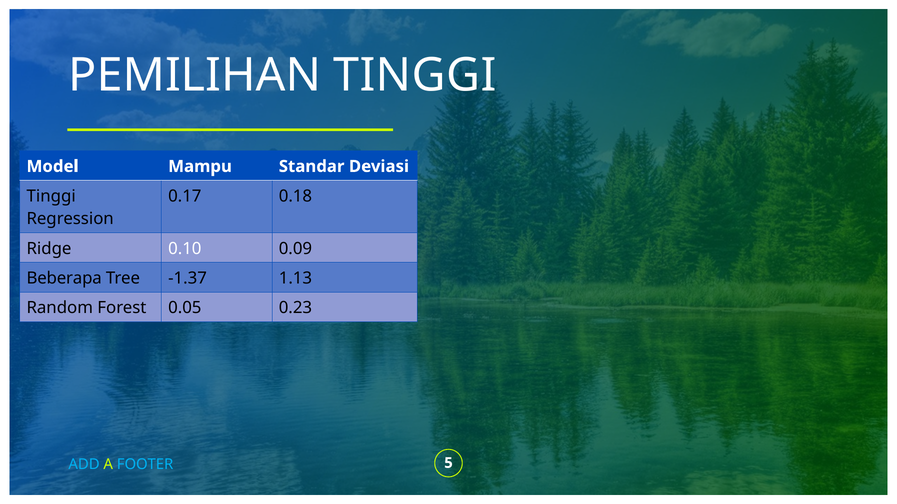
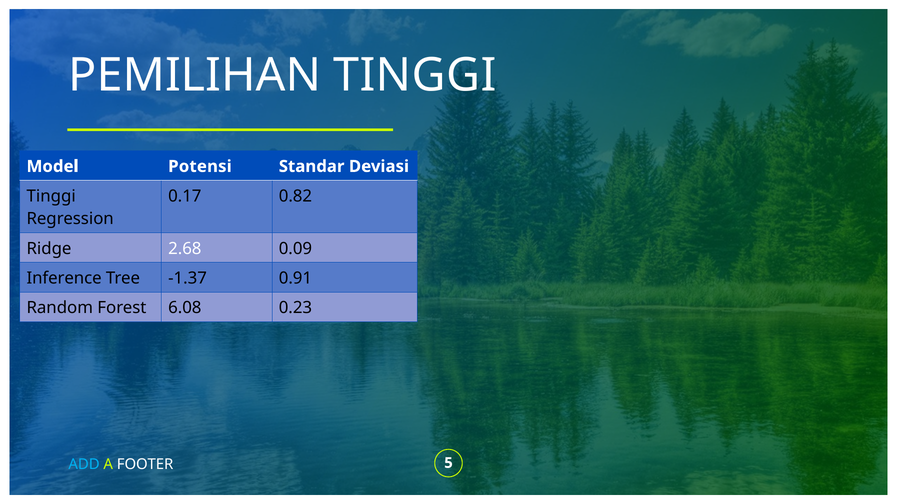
Mampu: Mampu -> Potensi
0.18: 0.18 -> 0.82
0.10: 0.10 -> 2.68
Beberapa: Beberapa -> Inference
1.13: 1.13 -> 0.91
0.05: 0.05 -> 6.08
FOOTER colour: light blue -> white
